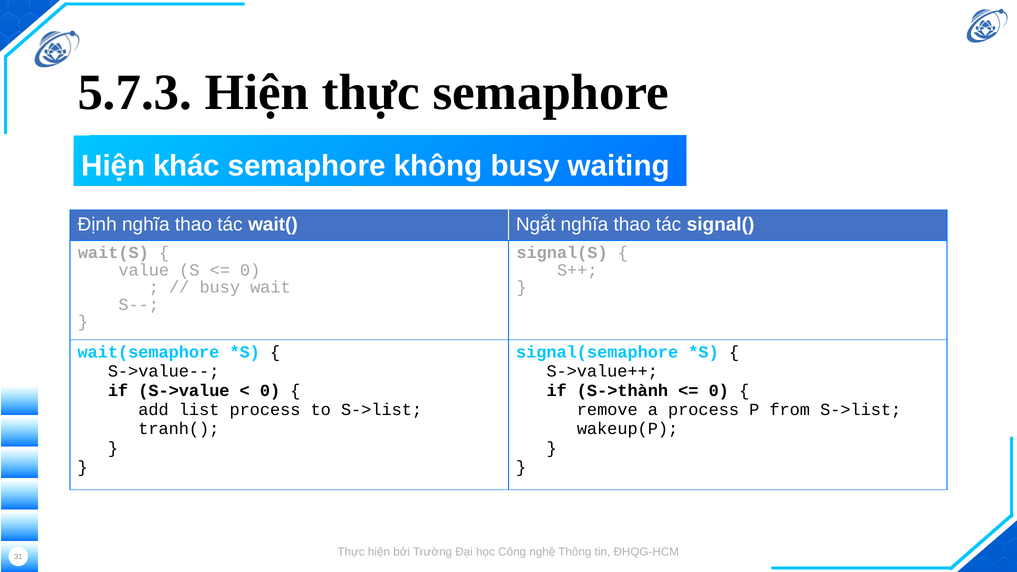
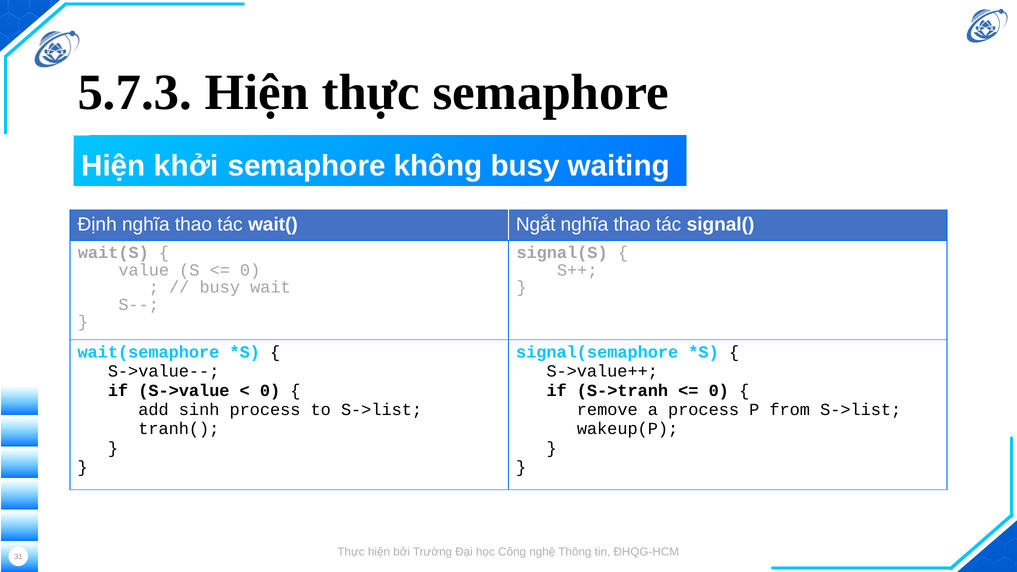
khác: khác -> khởi
S->thành: S->thành -> S->tranh
list: list -> sinh
